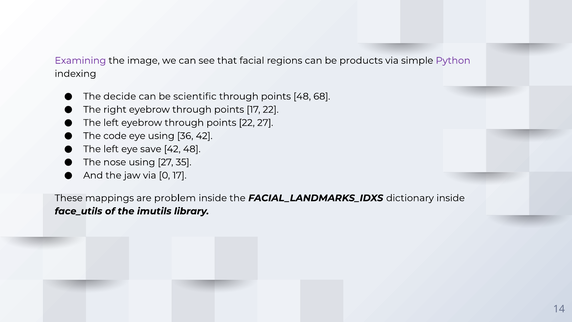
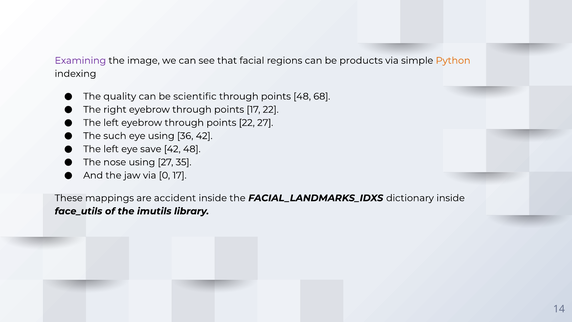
Python colour: purple -> orange
decide: decide -> quality
code: code -> such
problem: problem -> accident
